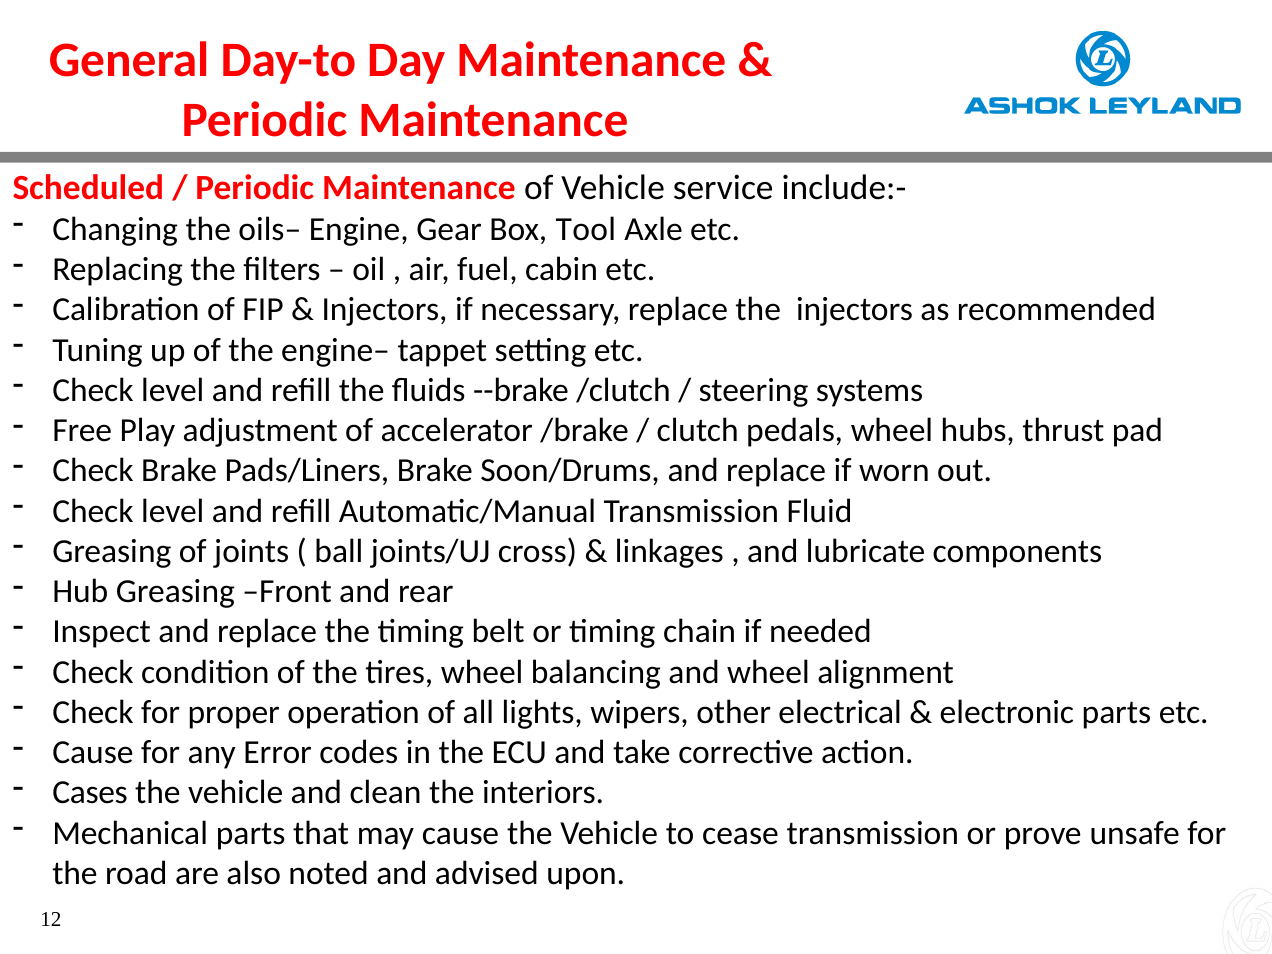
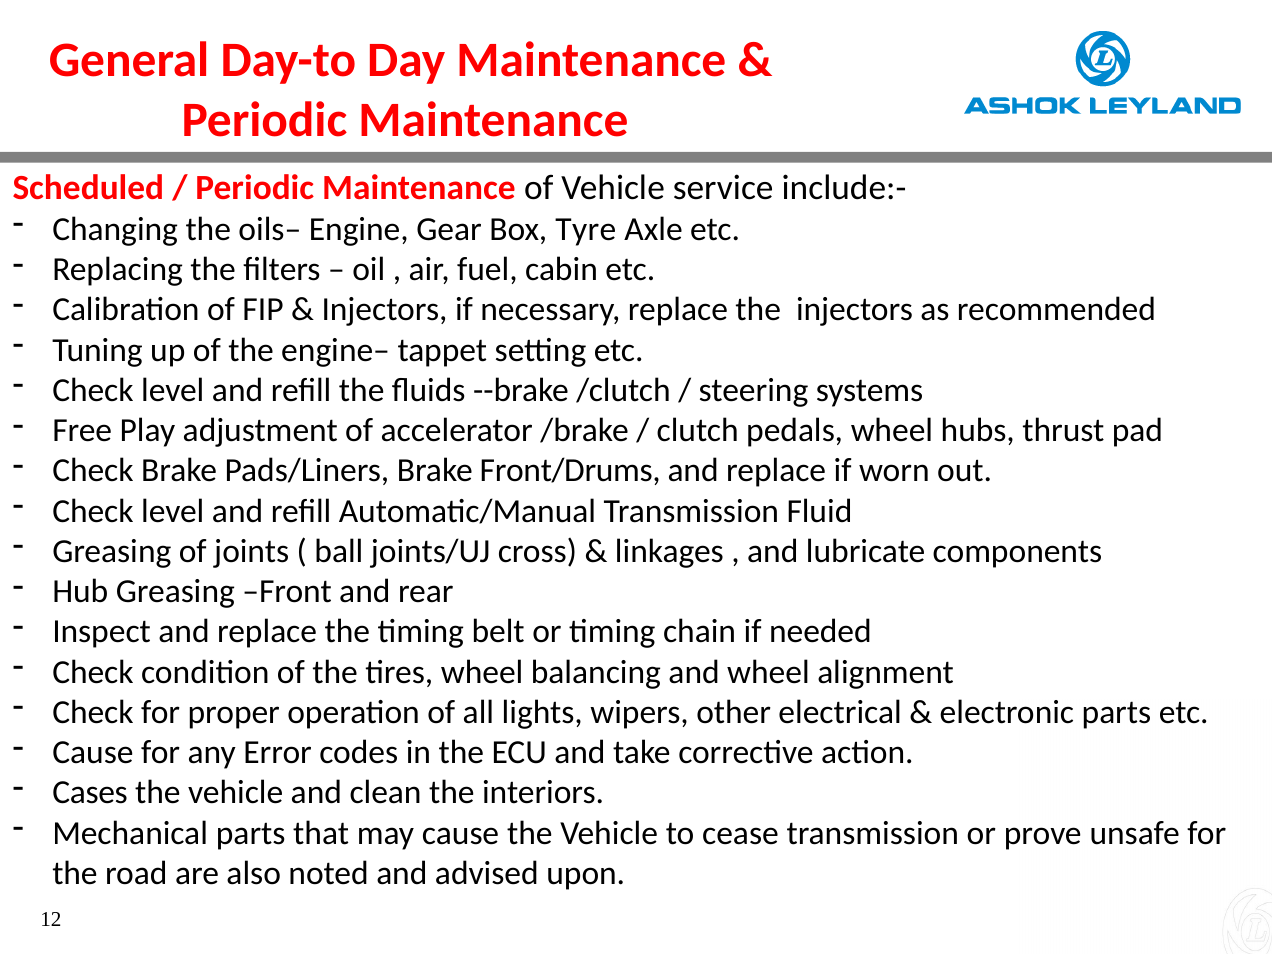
Tool: Tool -> Tyre
Soon/Drums: Soon/Drums -> Front/Drums
